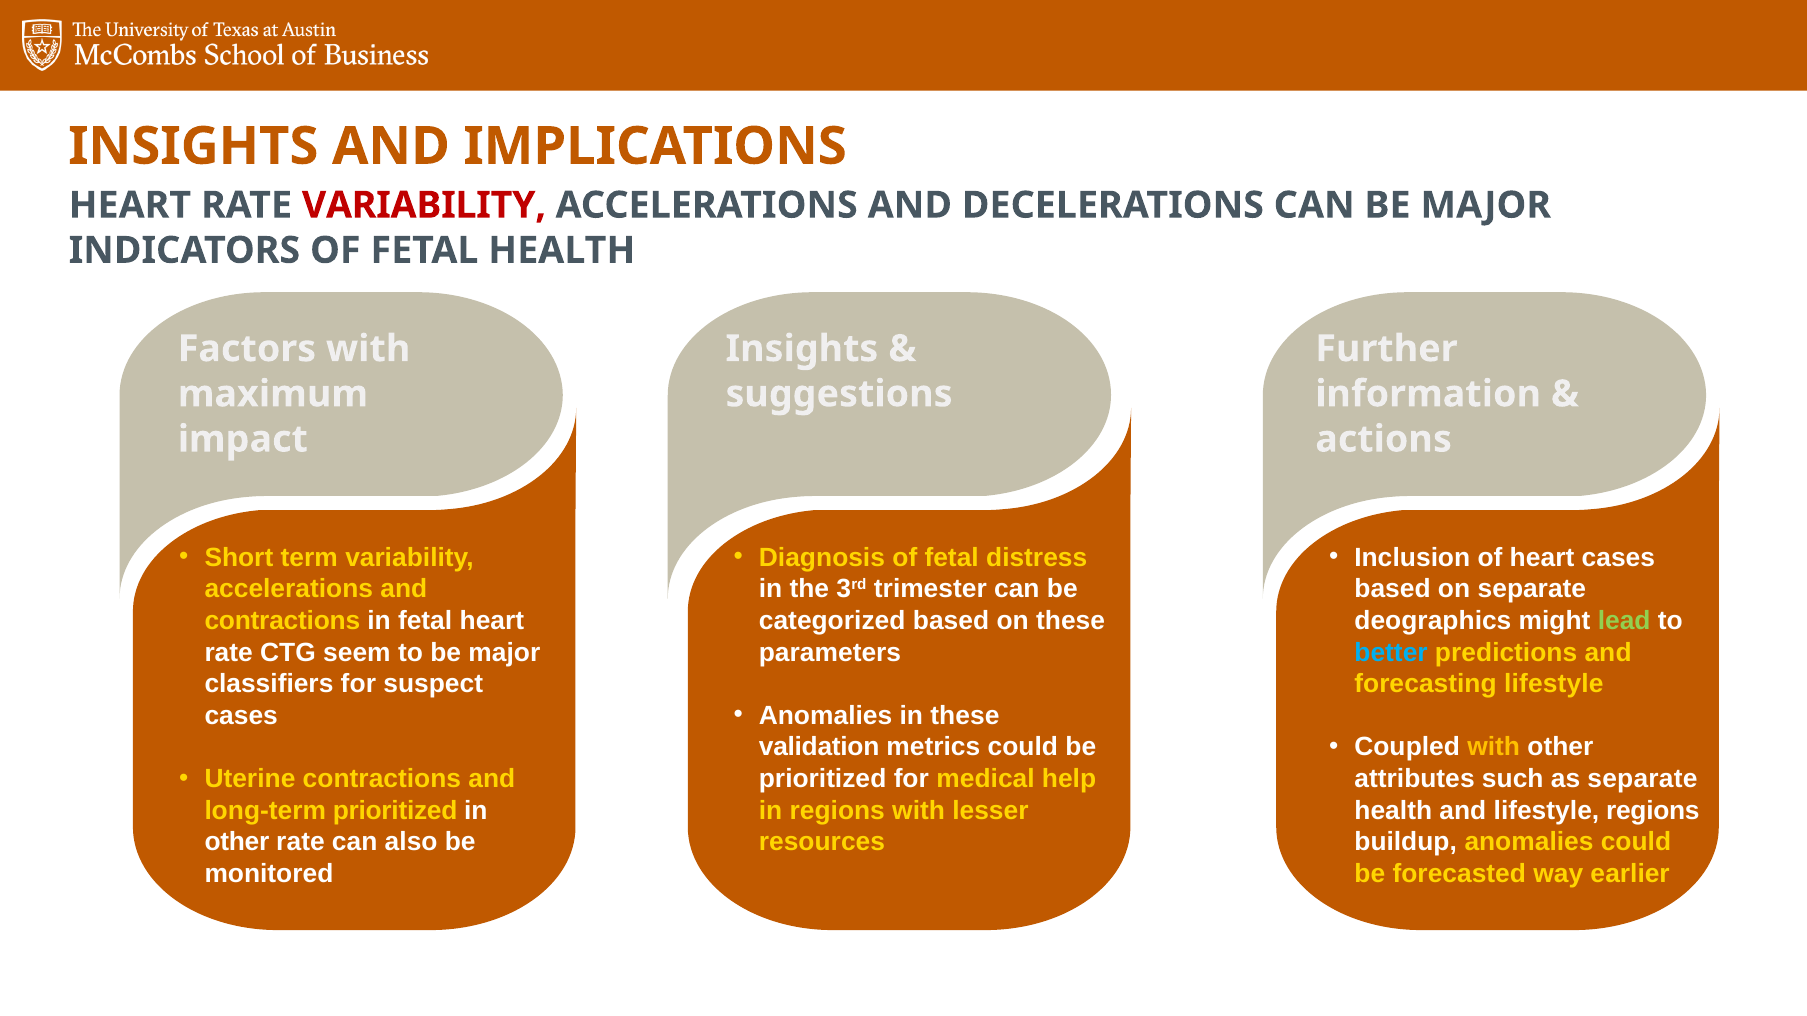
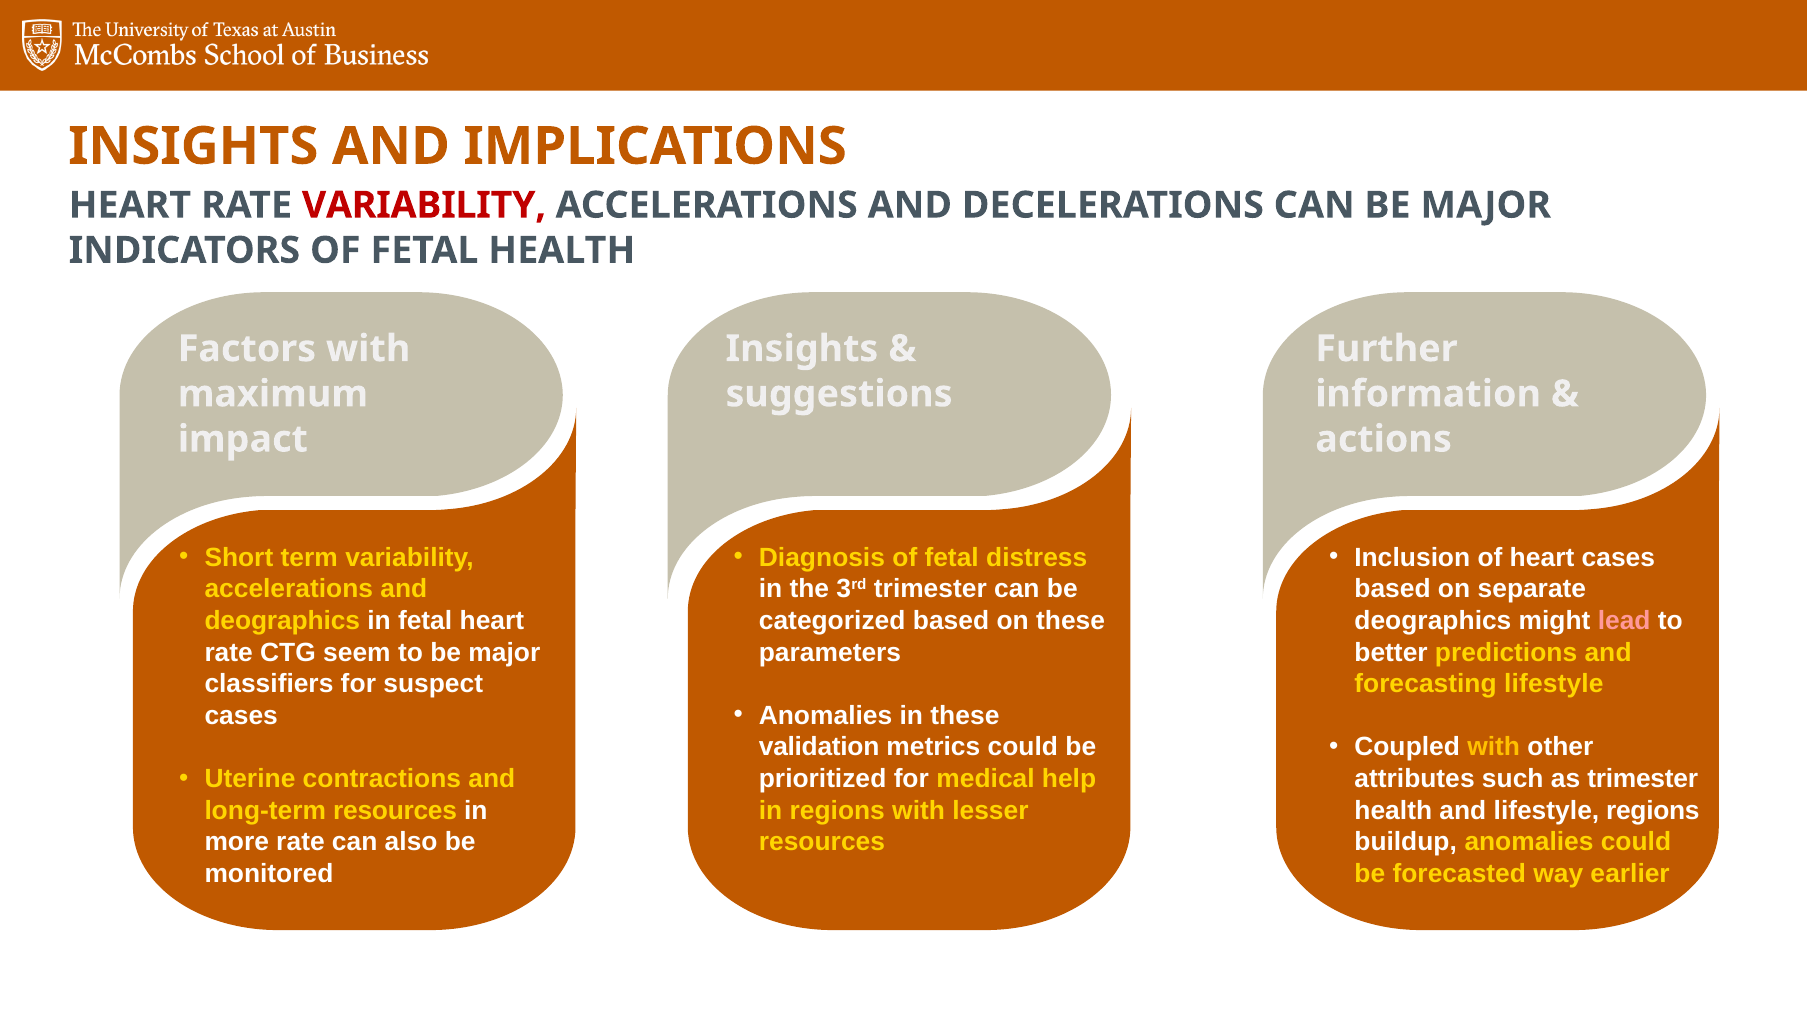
contractions at (282, 621): contractions -> deographics
lead colour: light green -> pink
better colour: light blue -> white
as separate: separate -> trimester
long-term prioritized: prioritized -> resources
other at (237, 843): other -> more
